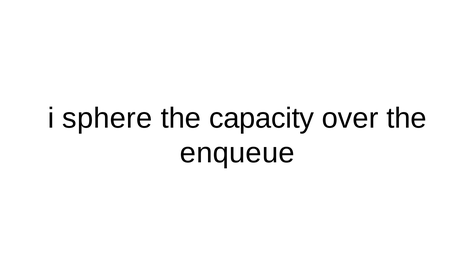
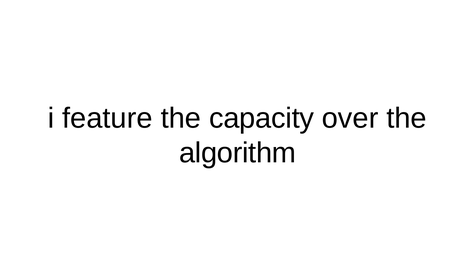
sphere: sphere -> feature
enqueue: enqueue -> algorithm
